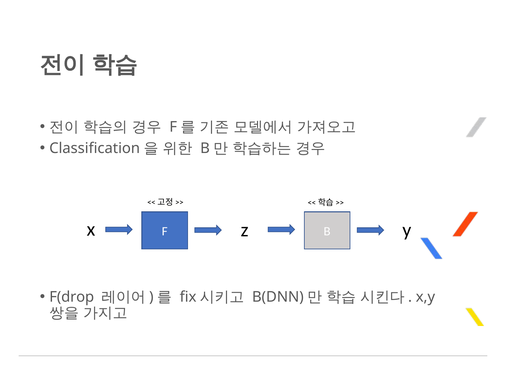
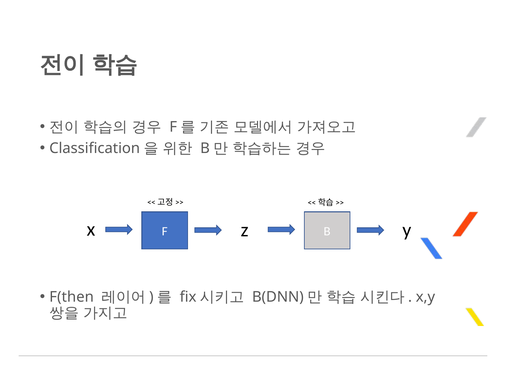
F(drop: F(drop -> F(then
